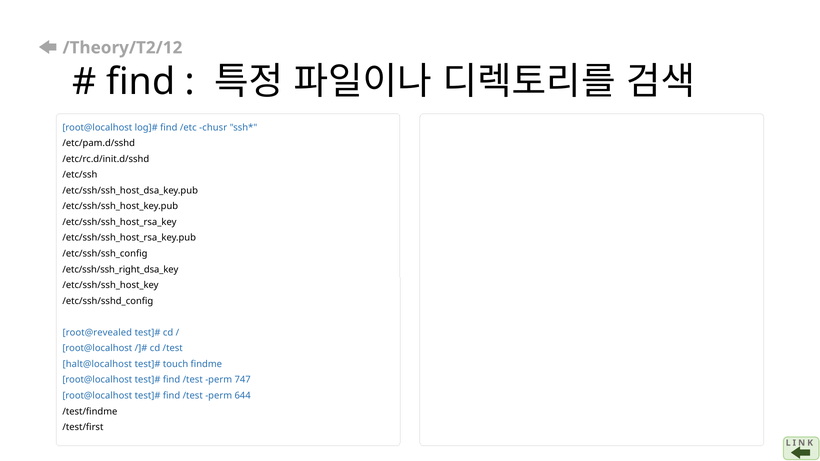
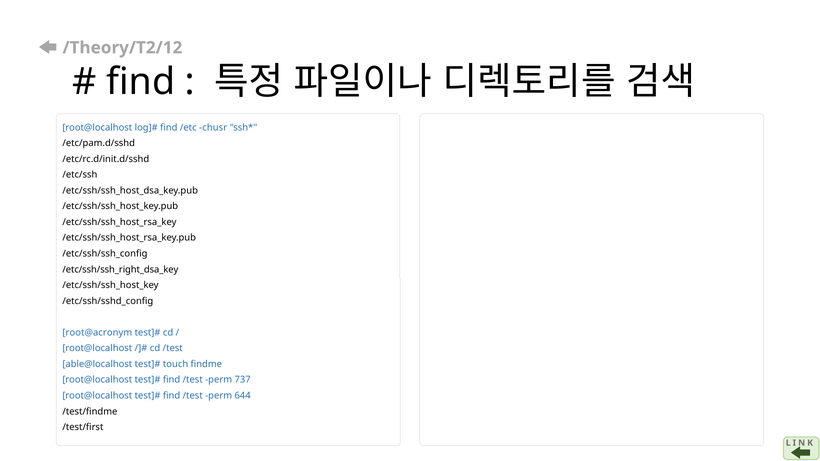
root@revealed: root@revealed -> root@acronym
halt@localhost: halt@localhost -> able@localhost
747: 747 -> 737
